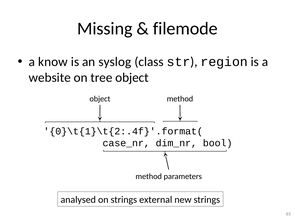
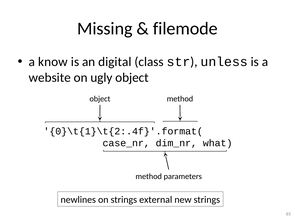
syslog: syslog -> digital
region: region -> unless
tree: tree -> ugly
bool: bool -> what
analysed: analysed -> newlines
